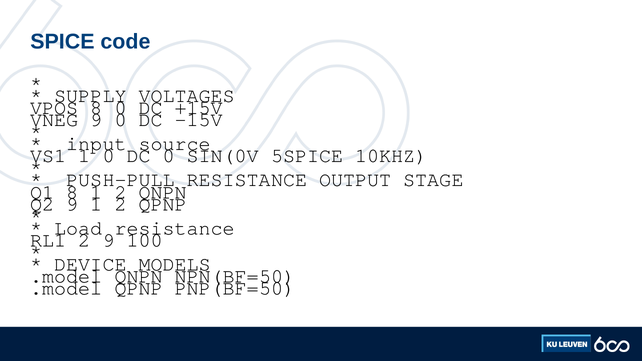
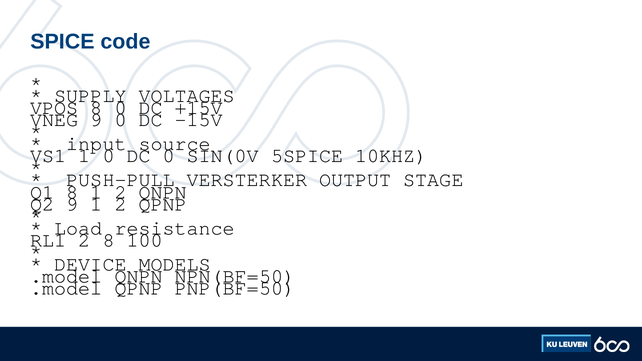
RESISTANCE at (247, 180): RESISTANCE -> VERSTERKER
9 at (109, 240): 9 -> 8
